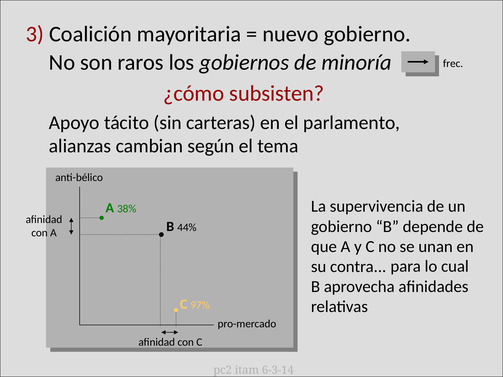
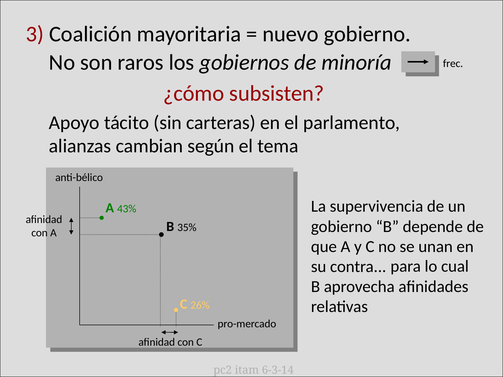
38%: 38% -> 43%
44%: 44% -> 35%
97%: 97% -> 26%
